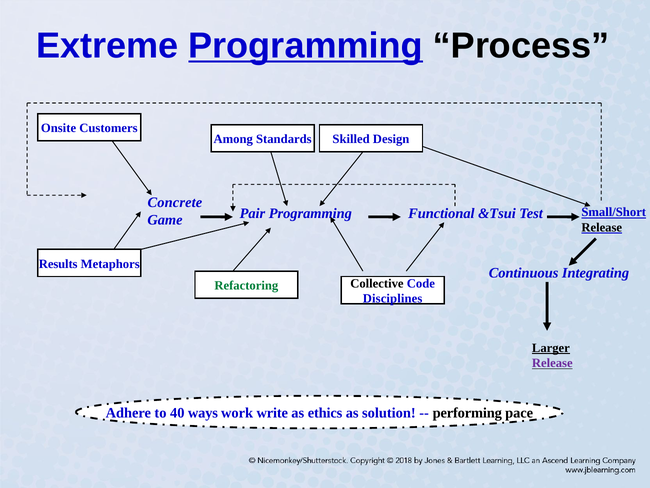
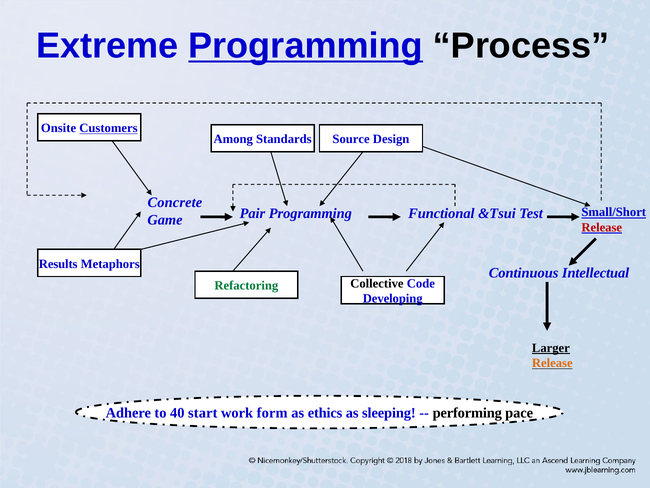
Customers underline: none -> present
Skilled: Skilled -> Source
Release at (602, 227) colour: black -> red
Integrating: Integrating -> Intellectual
Disciplines: Disciplines -> Developing
Release at (552, 363) colour: purple -> orange
ways: ways -> start
write: write -> form
solution: solution -> sleeping
